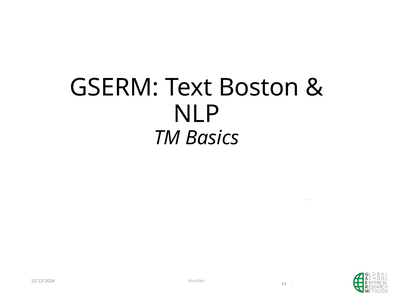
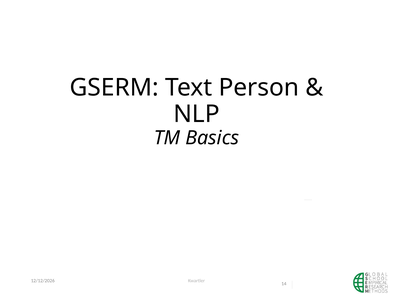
Boston: Boston -> Person
